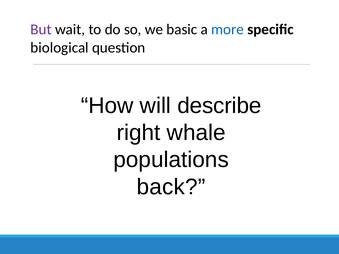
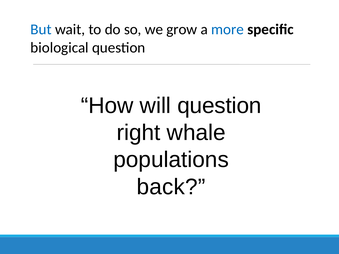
But colour: purple -> blue
basic: basic -> grow
will describe: describe -> question
